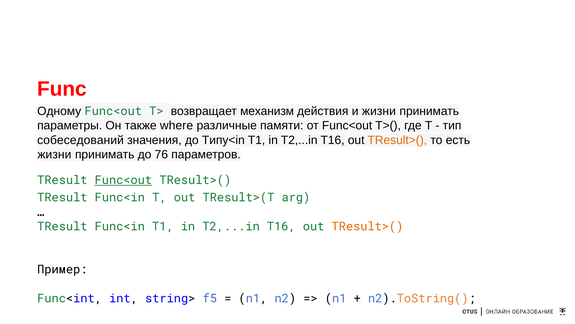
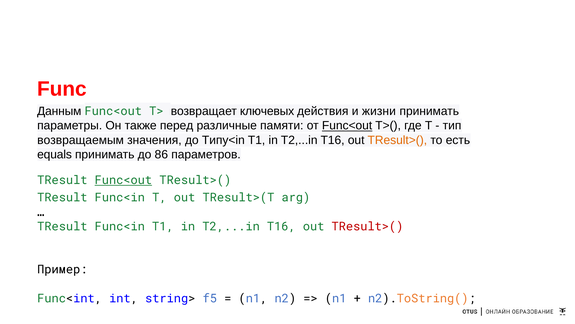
Одному: Одному -> Данным
механизм: механизм -> ключевых
where: where -> перед
Func<out at (347, 125) underline: none -> present
собеседований: собеседований -> возвращаемым
жизни at (54, 154): жизни -> equals
76: 76 -> 86
TResult>( at (367, 226) colour: orange -> red
